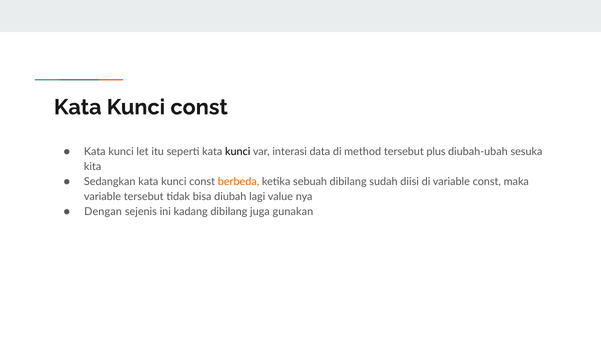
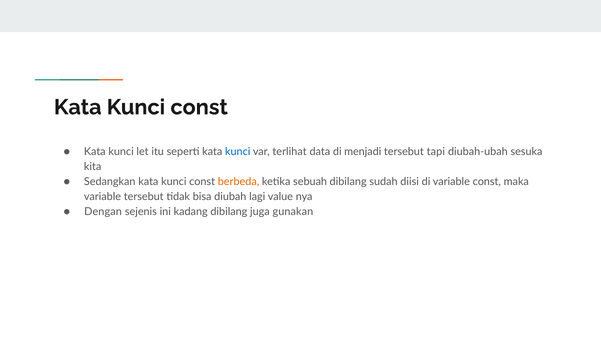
kunci at (238, 152) colour: black -> blue
interasi: interasi -> terlihat
method: method -> menjadi
plus: plus -> tapi
